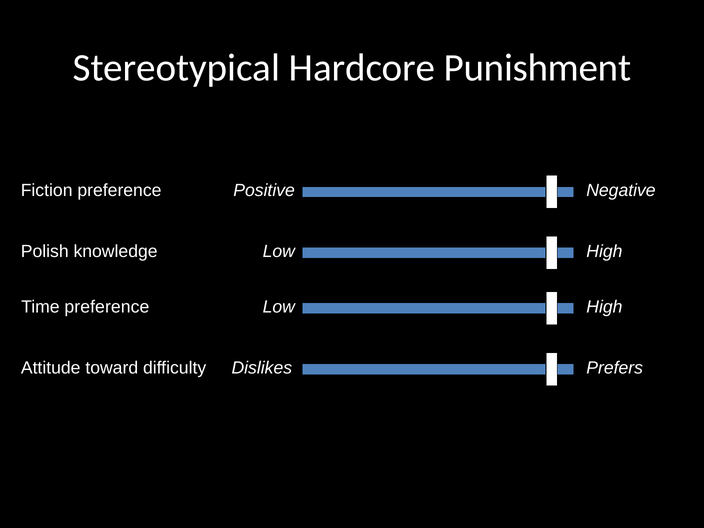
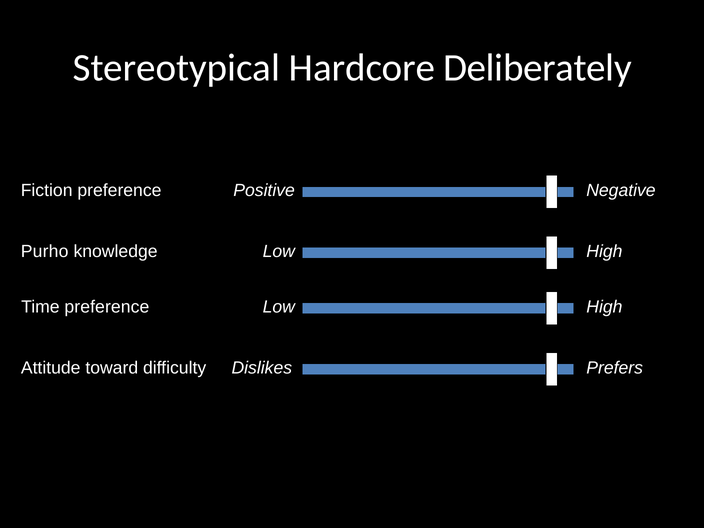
Punishment: Punishment -> Deliberately
Polish: Polish -> Purho
